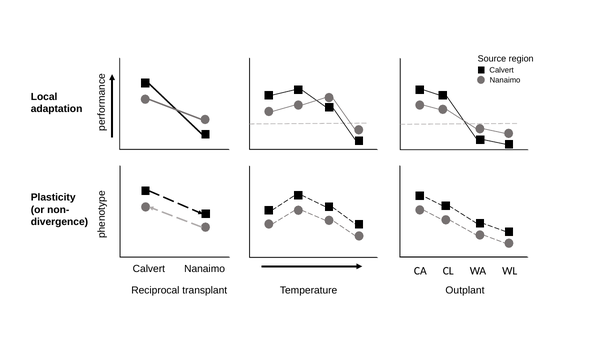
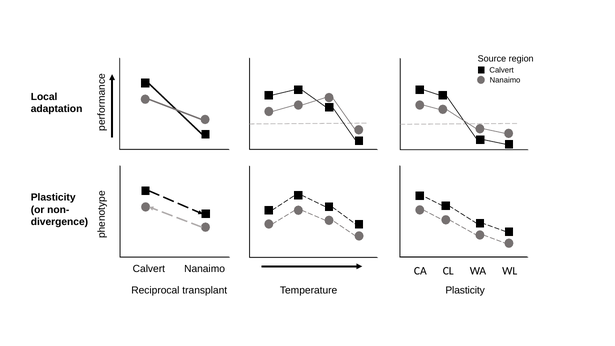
Outplant at (465, 290): Outplant -> Plasticity
